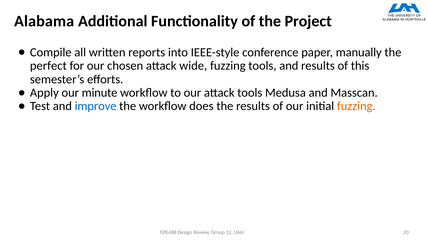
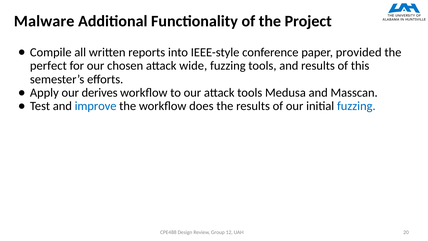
Alabama: Alabama -> Malware
manually: manually -> provided
minute: minute -> derives
fuzzing at (356, 106) colour: orange -> blue
